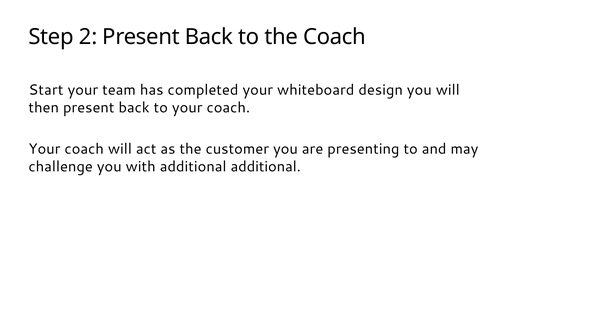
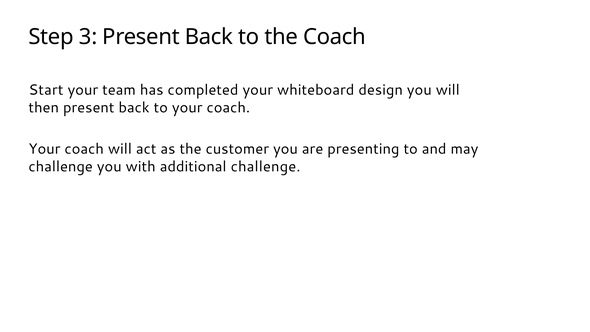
2: 2 -> 3
additional additional: additional -> challenge
